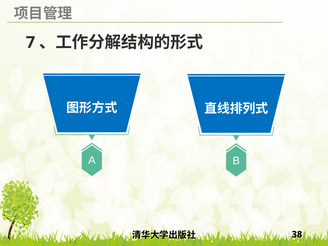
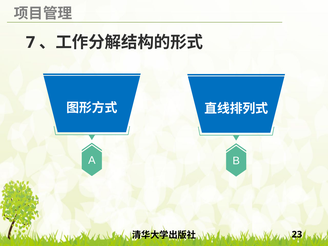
38: 38 -> 23
